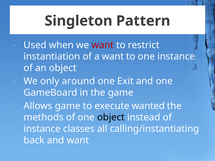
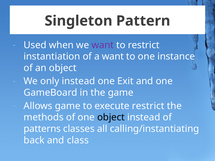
want at (103, 45) colour: red -> purple
only around: around -> instead
execute wanted: wanted -> restrict
instance at (42, 129): instance -> patterns
and want: want -> class
